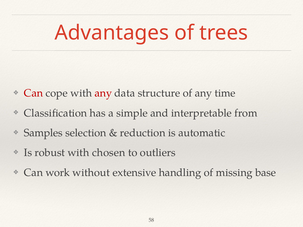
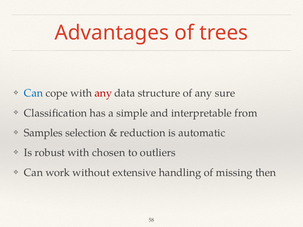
Can at (33, 93) colour: red -> blue
time: time -> sure
base: base -> then
